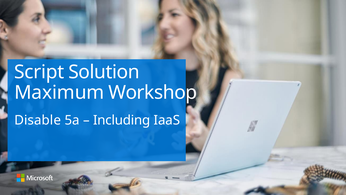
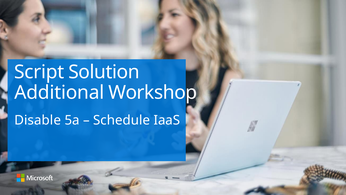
Maximum: Maximum -> Additional
Including: Including -> Schedule
